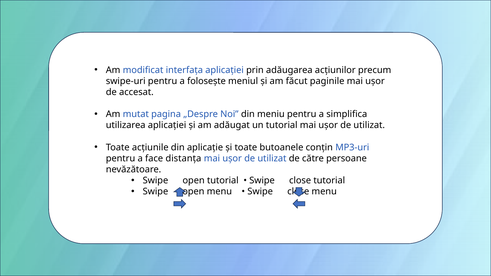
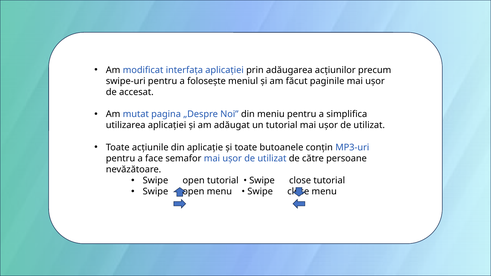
distanța: distanța -> semafor
